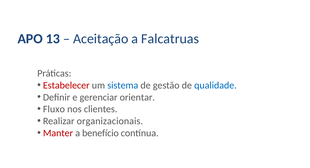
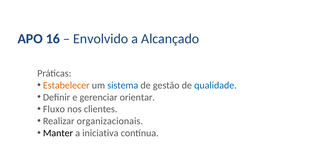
13: 13 -> 16
Aceitação: Aceitação -> Envolvido
Falcatruas: Falcatruas -> Alcançado
Estabelecer colour: red -> orange
Manter colour: red -> black
benefício: benefício -> iniciativa
